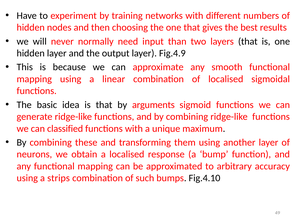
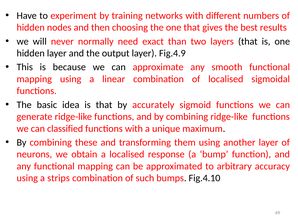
input: input -> exact
arguments: arguments -> accurately
